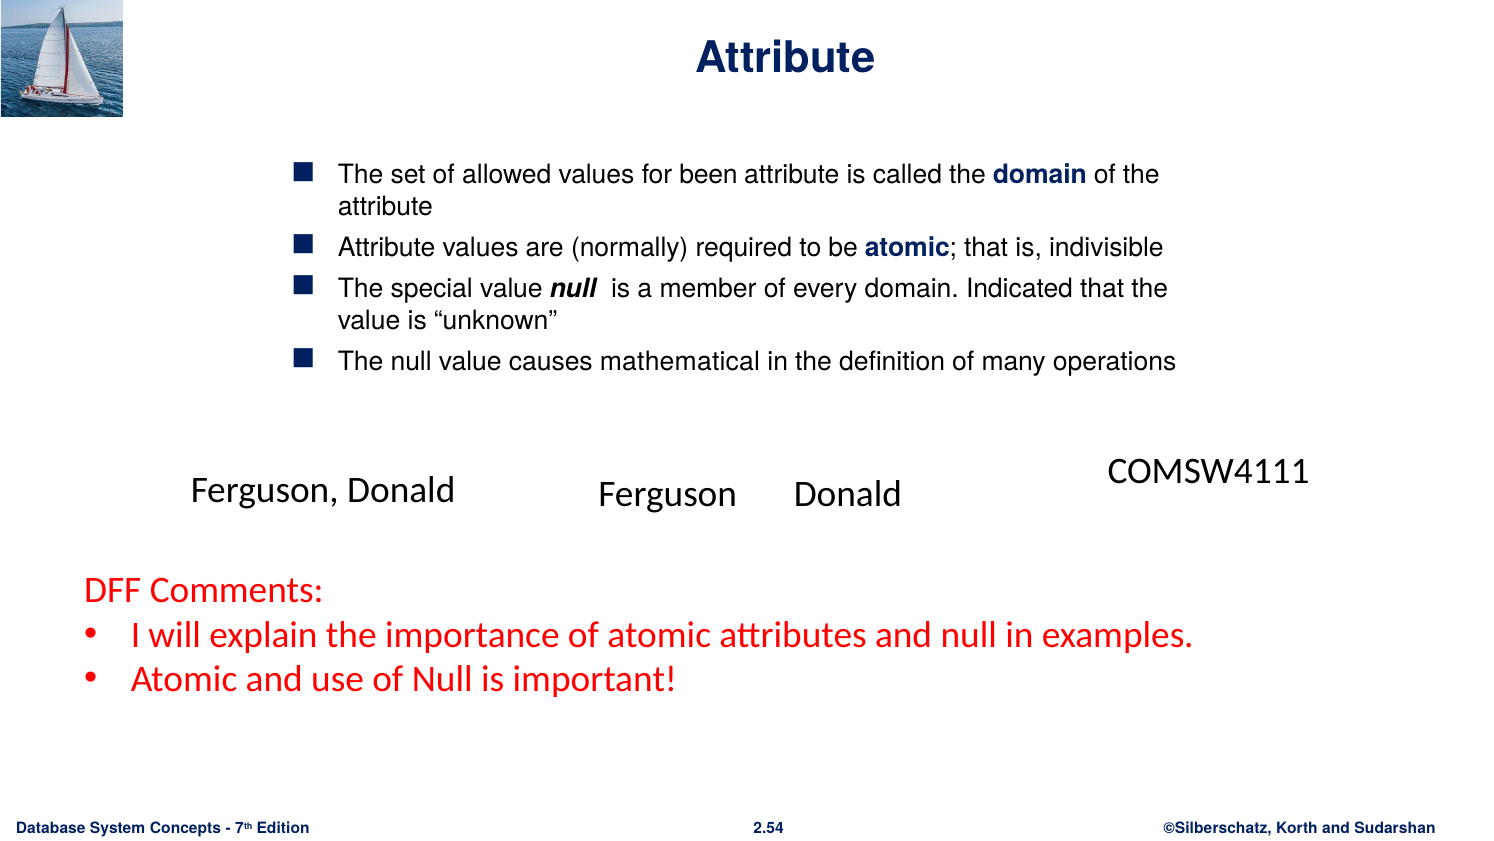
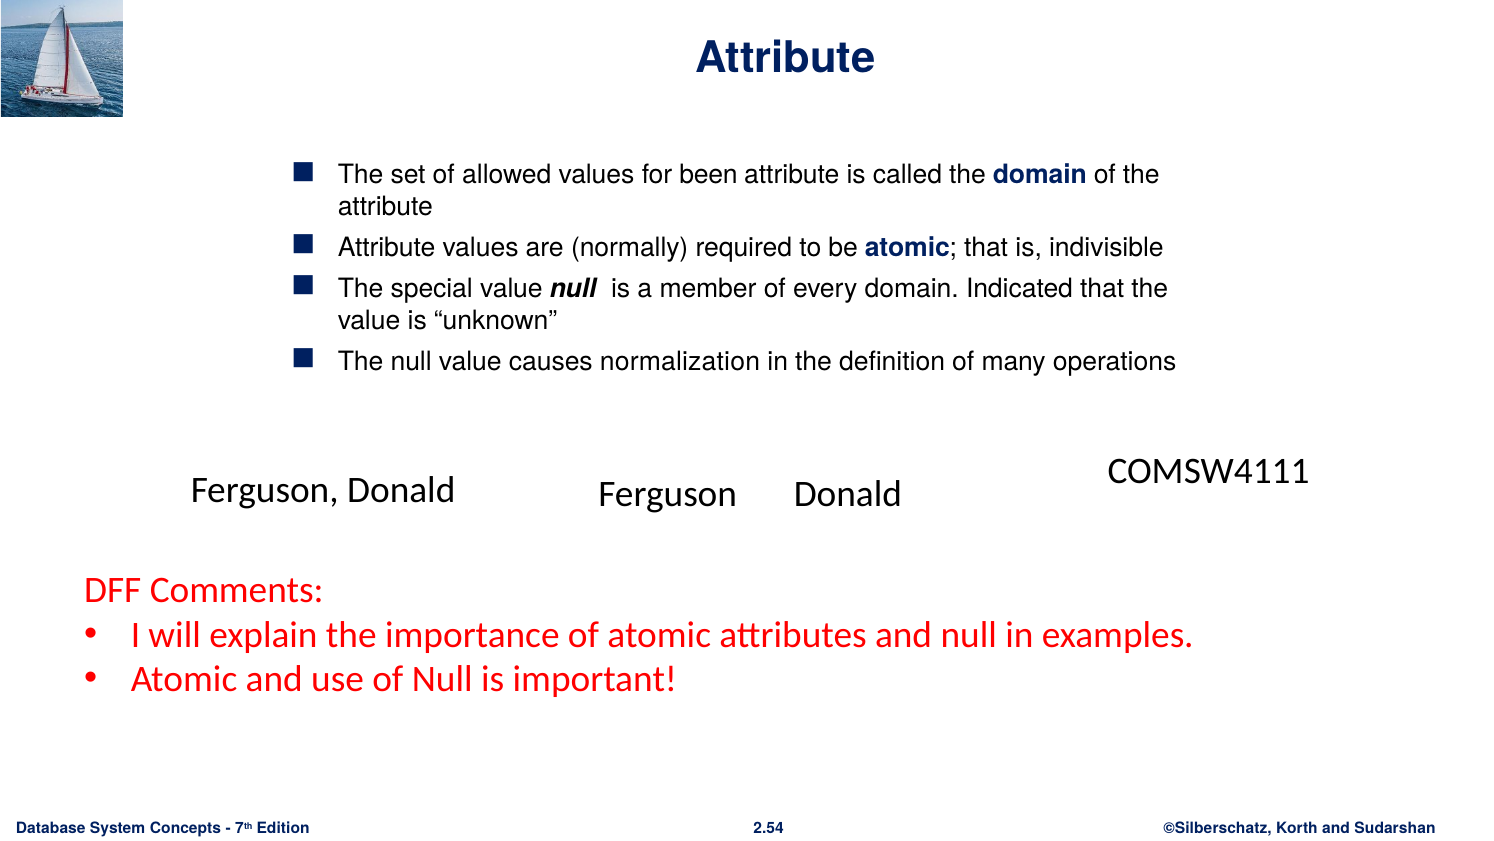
mathematical: mathematical -> normalization
